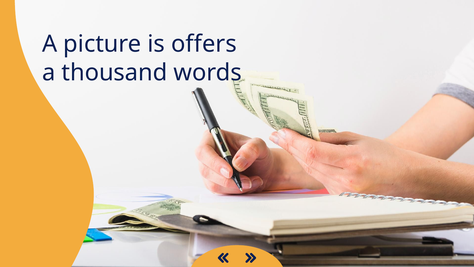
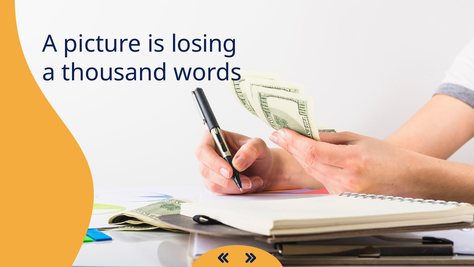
offers: offers -> losing
